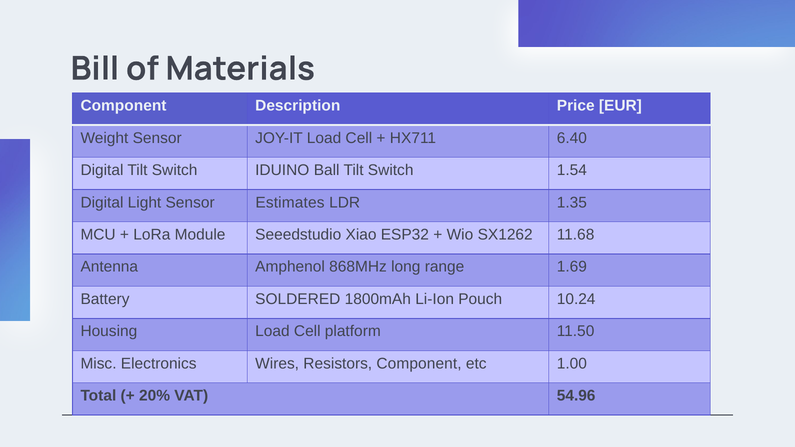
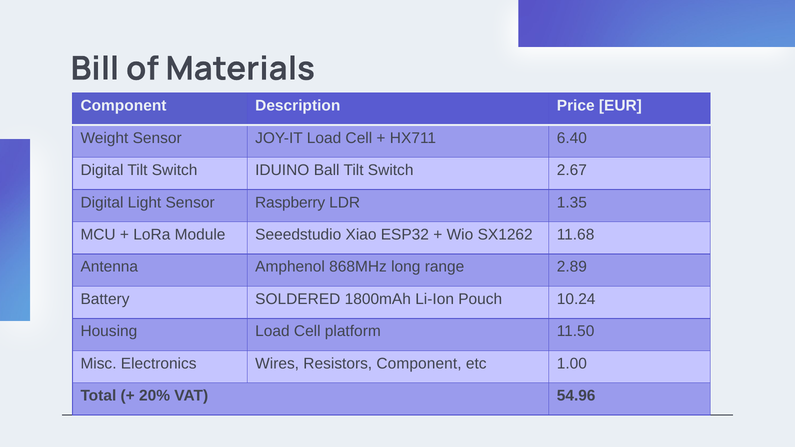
1.54: 1.54 -> 2.67
Estimates: Estimates -> Raspberry
1.69: 1.69 -> 2.89
